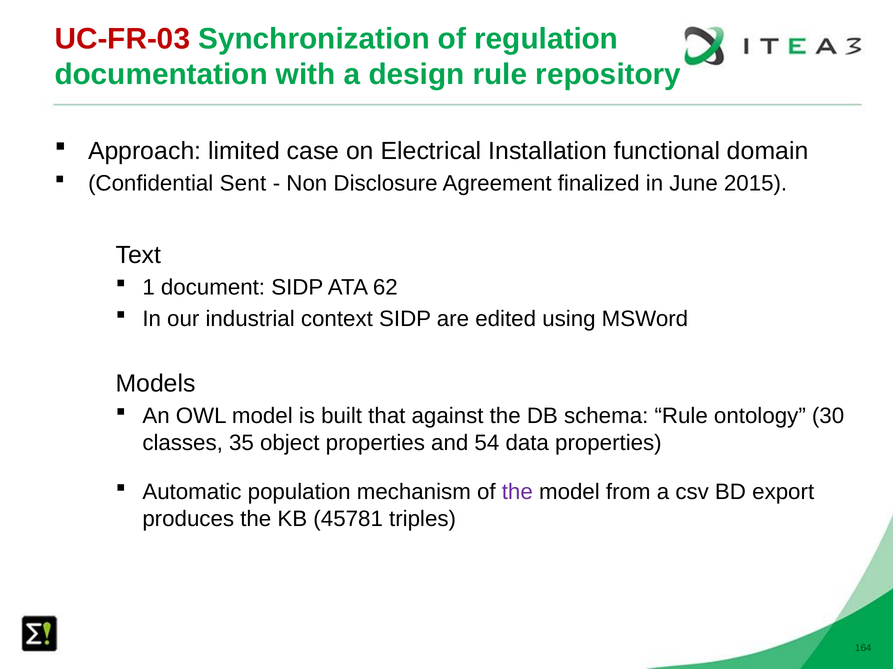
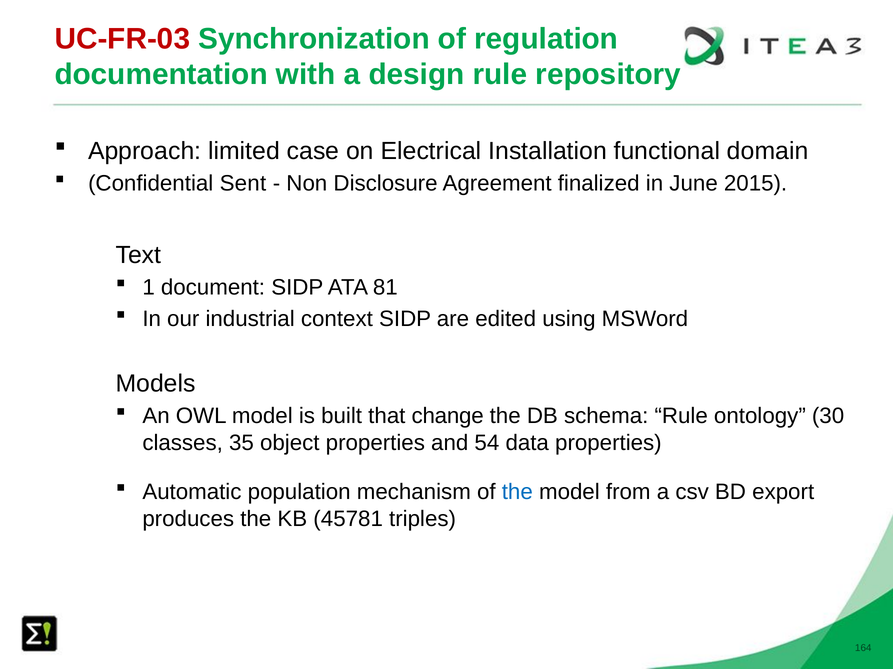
62: 62 -> 81
against: against -> change
the at (517, 493) colour: purple -> blue
